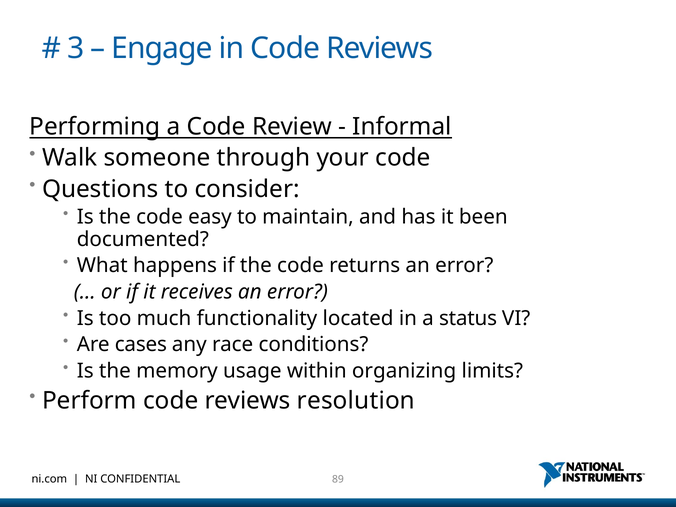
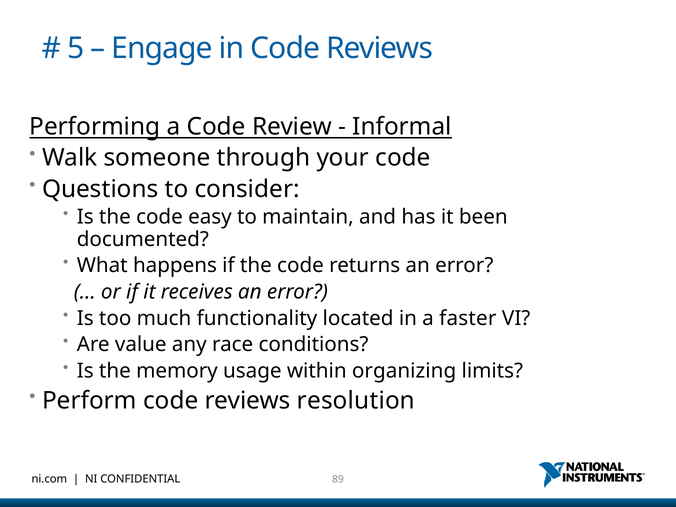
3: 3 -> 5
status: status -> faster
cases: cases -> value
